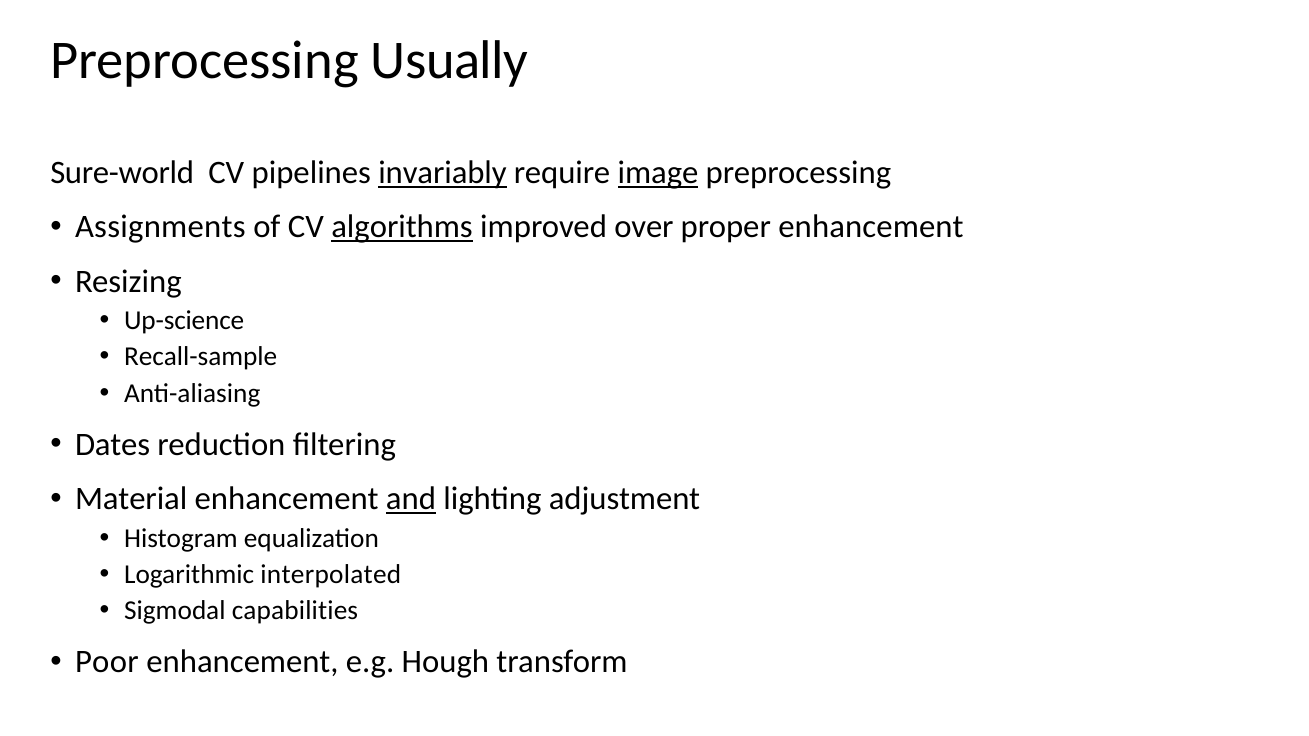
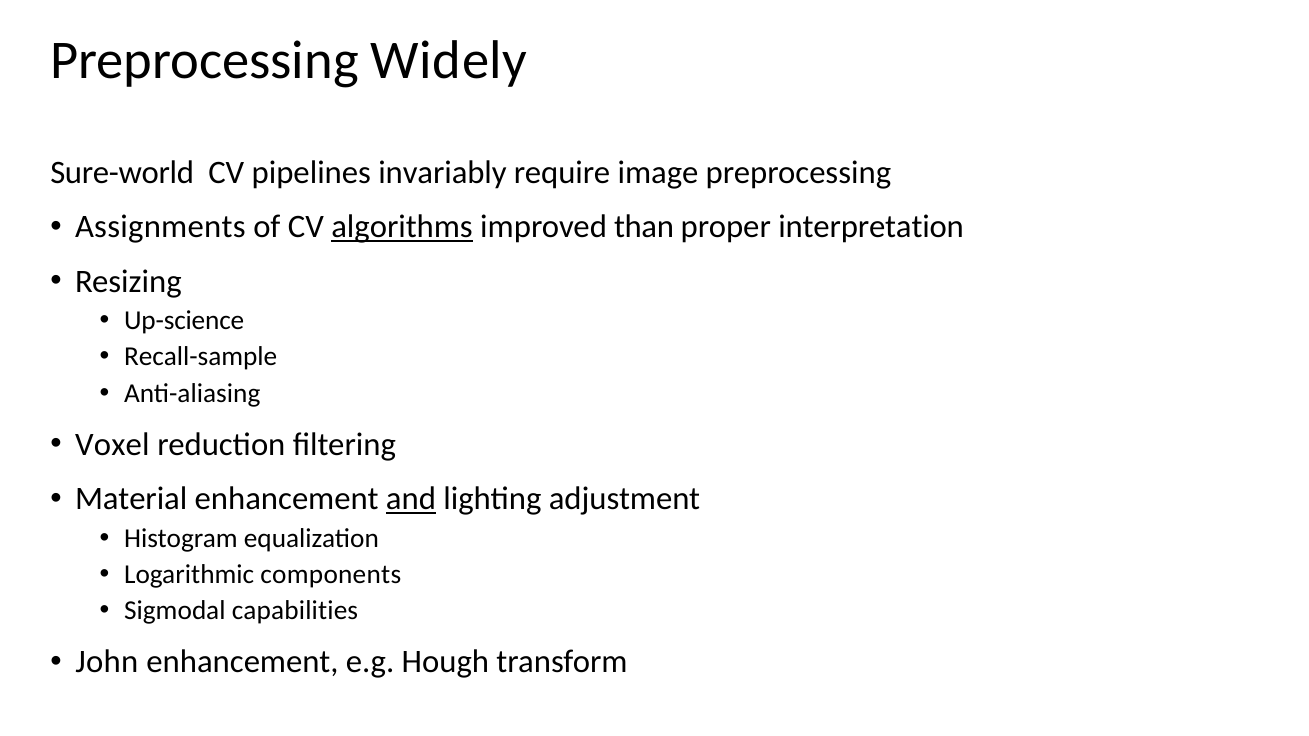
Usually: Usually -> Widely
invariably underline: present -> none
image underline: present -> none
over: over -> than
proper enhancement: enhancement -> interpretation
Dates: Dates -> Voxel
interpolated: interpolated -> components
Poor: Poor -> John
